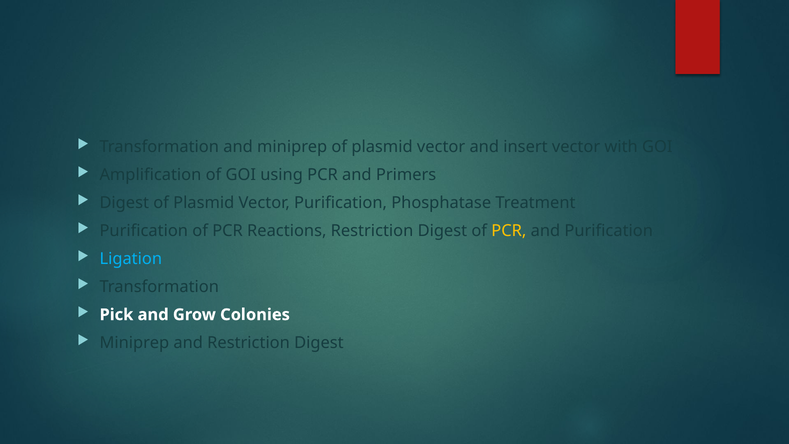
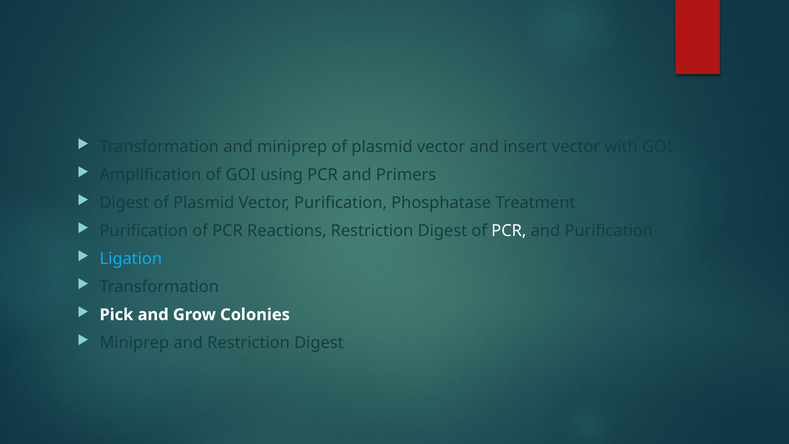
PCR at (509, 231) colour: yellow -> white
